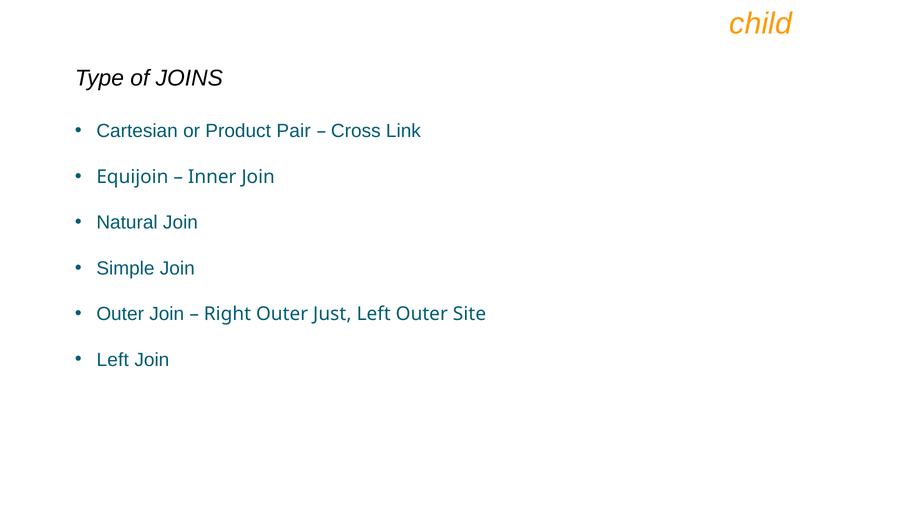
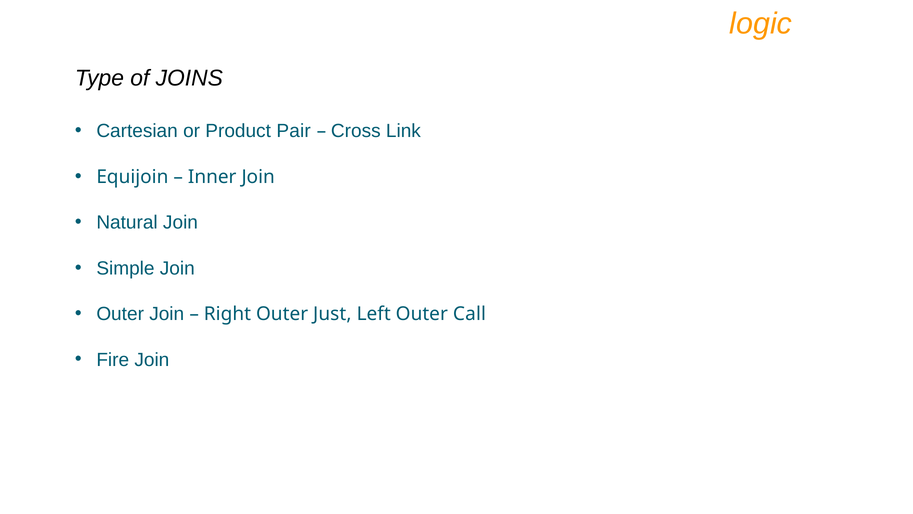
child: child -> logic
Site: Site -> Call
Left at (113, 359): Left -> Fire
